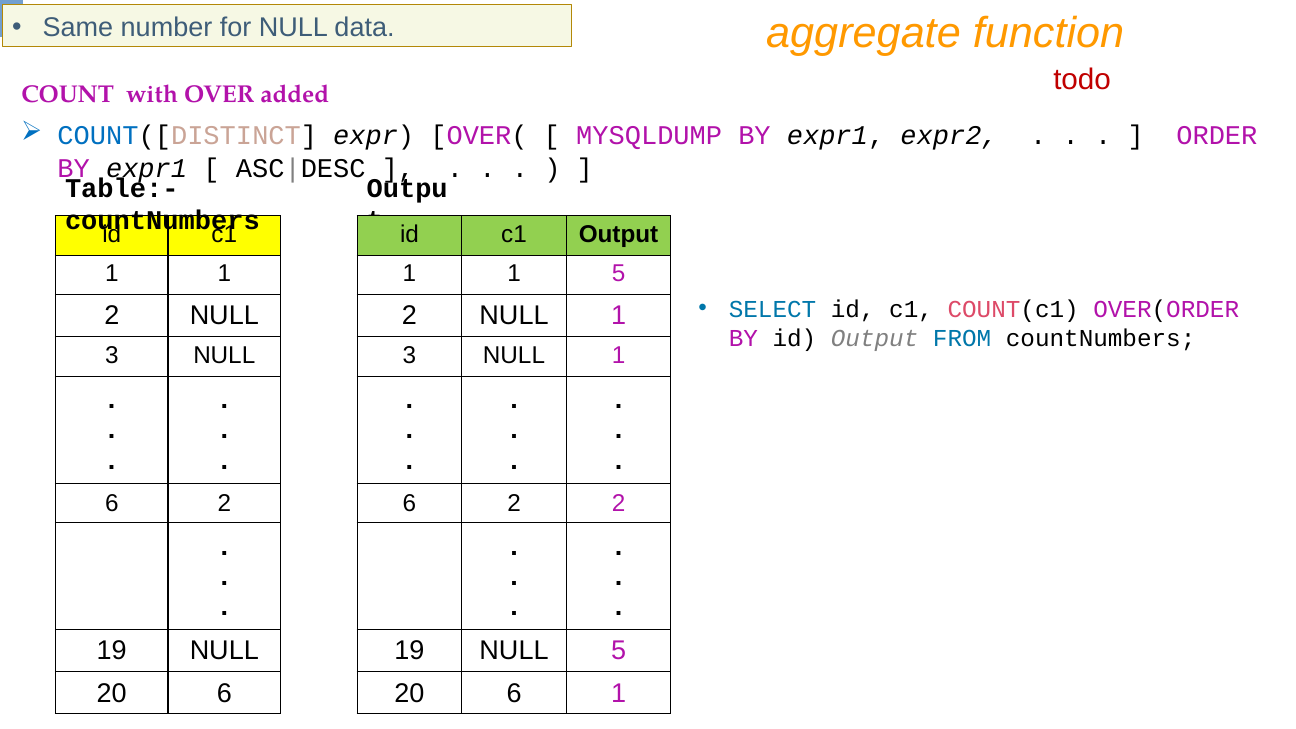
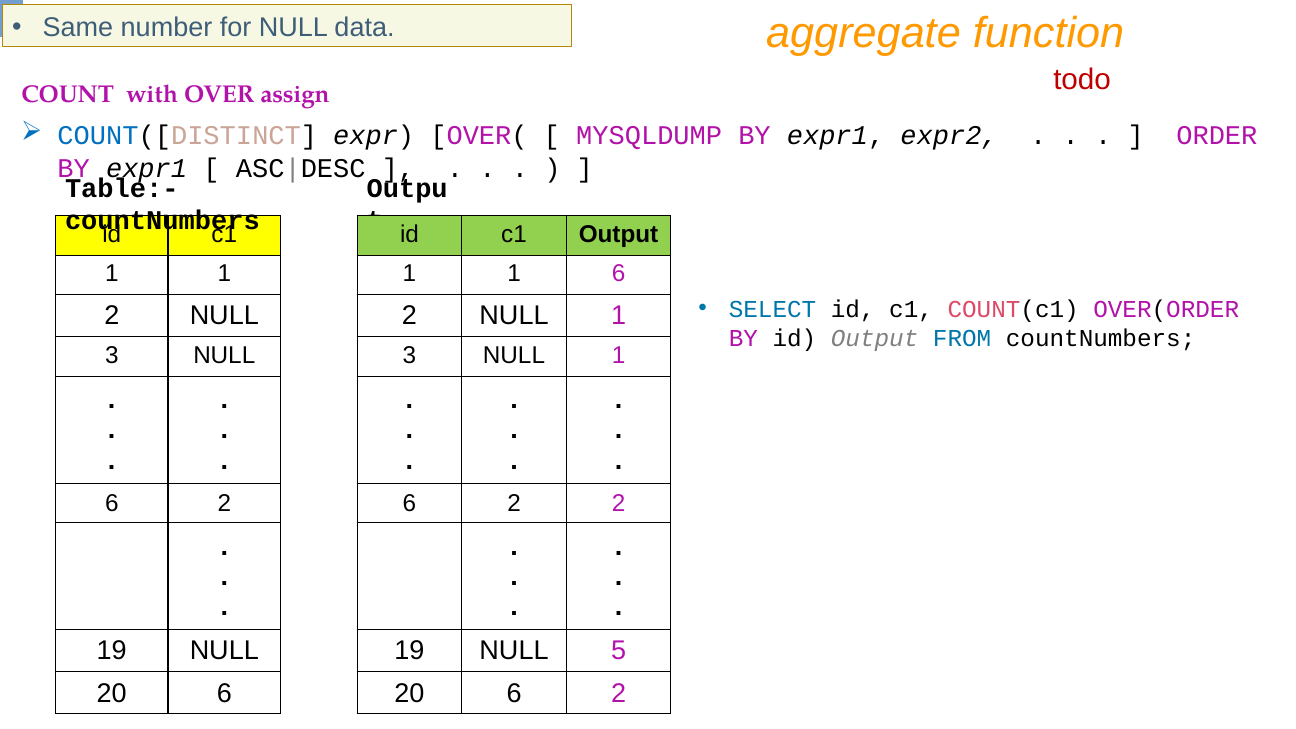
added: added -> assign
1 5: 5 -> 6
20 6 1: 1 -> 2
